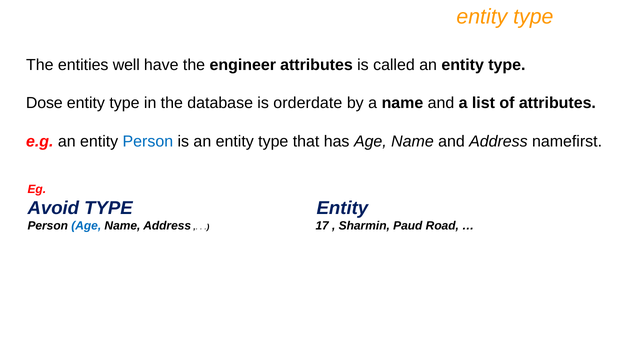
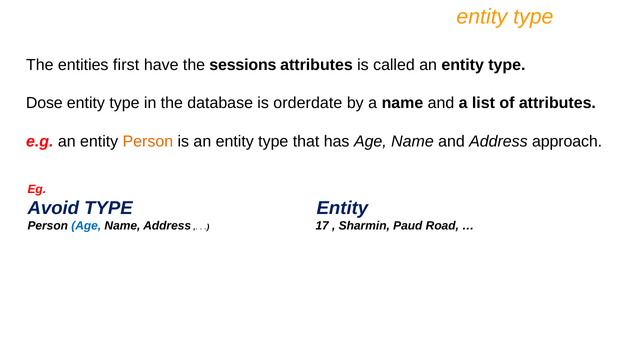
well: well -> first
engineer: engineer -> sessions
Person at (148, 141) colour: blue -> orange
namefirst: namefirst -> approach
